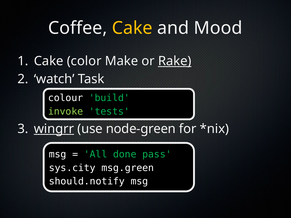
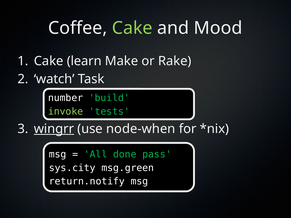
Cake at (132, 28) colour: yellow -> light green
color: color -> learn
Rake underline: present -> none
colour: colour -> number
node-green: node-green -> node-when
should.notify: should.notify -> return.notify
